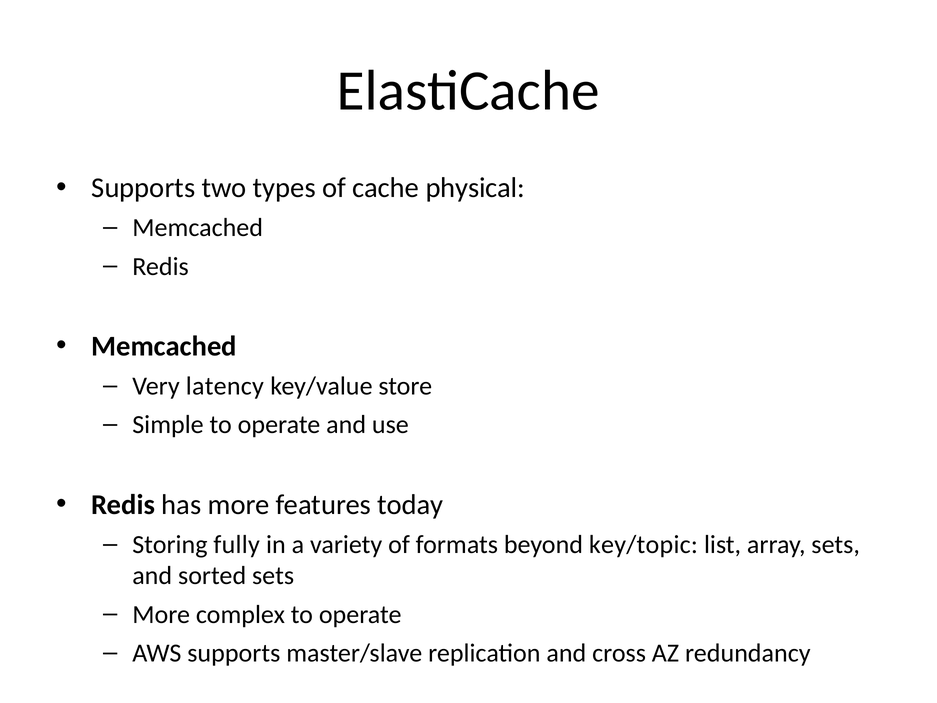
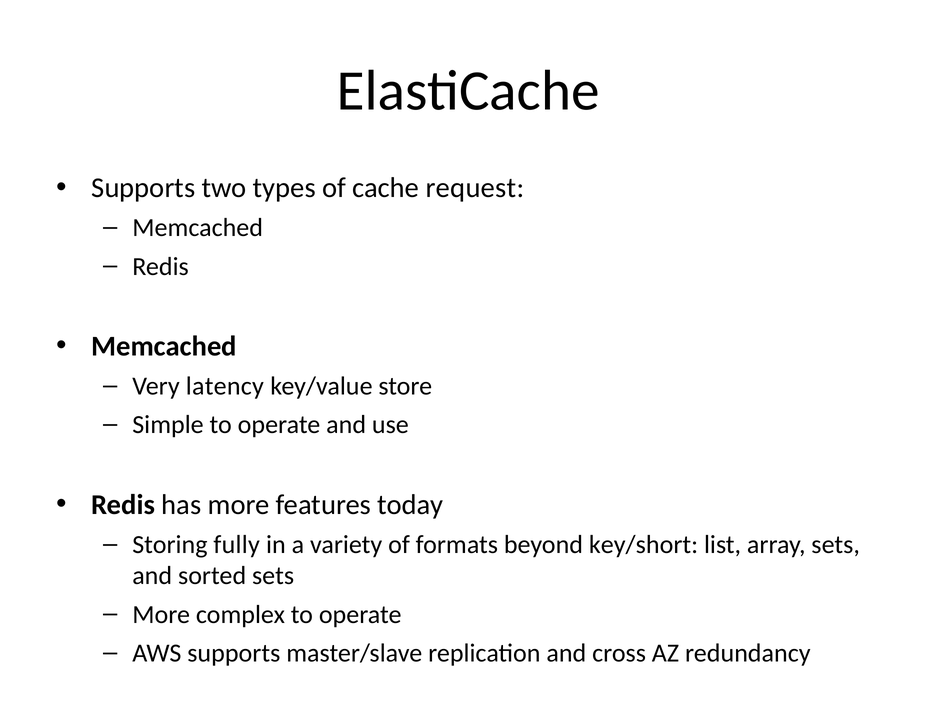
physical: physical -> request
key/topic: key/topic -> key/short
